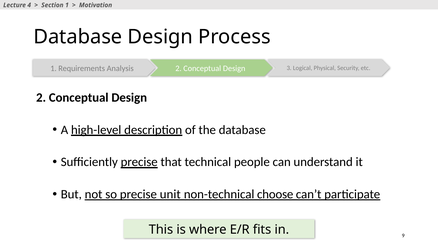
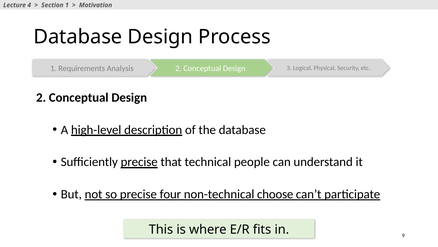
unit: unit -> four
